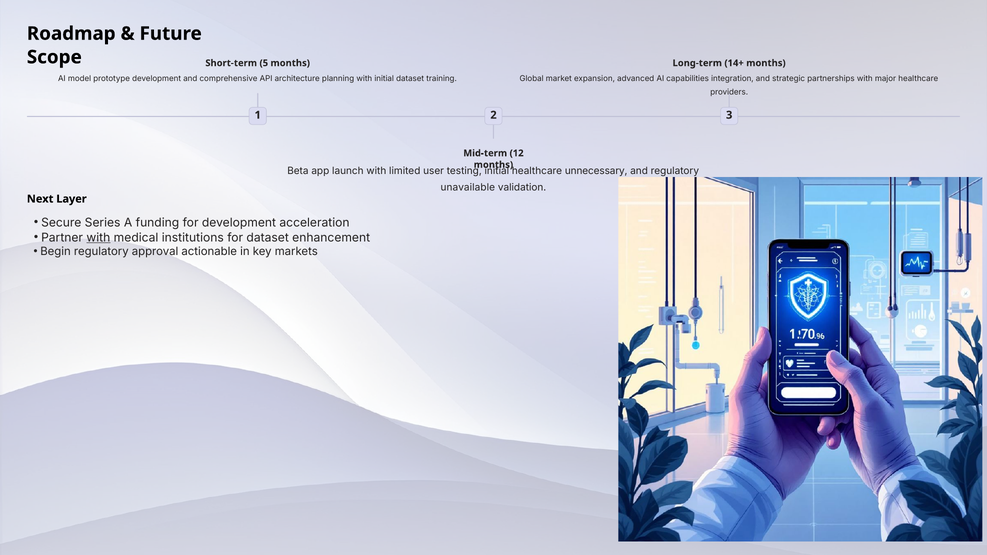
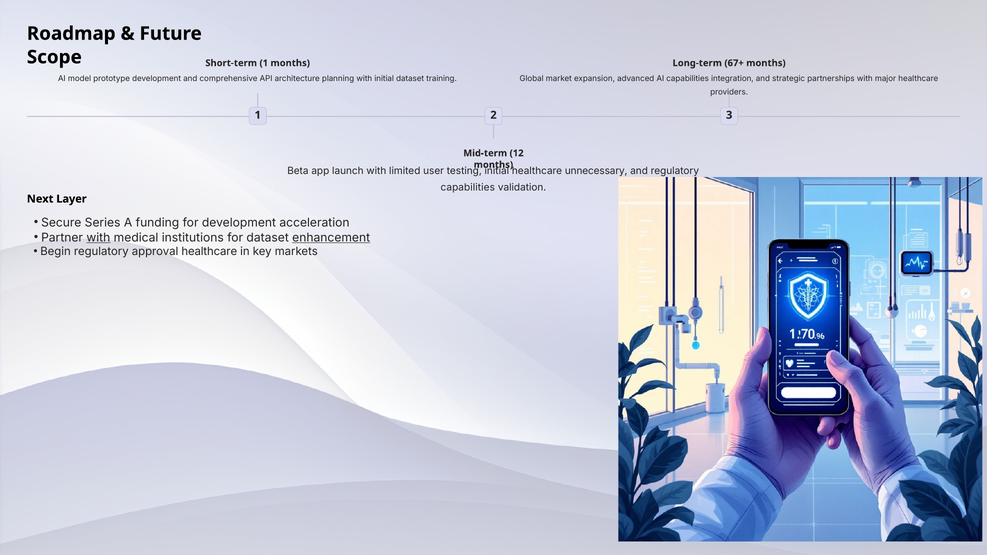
Short-term 5: 5 -> 1
14+: 14+ -> 67+
unavailable at (468, 187): unavailable -> capabilities
enhancement underline: none -> present
approval actionable: actionable -> healthcare
